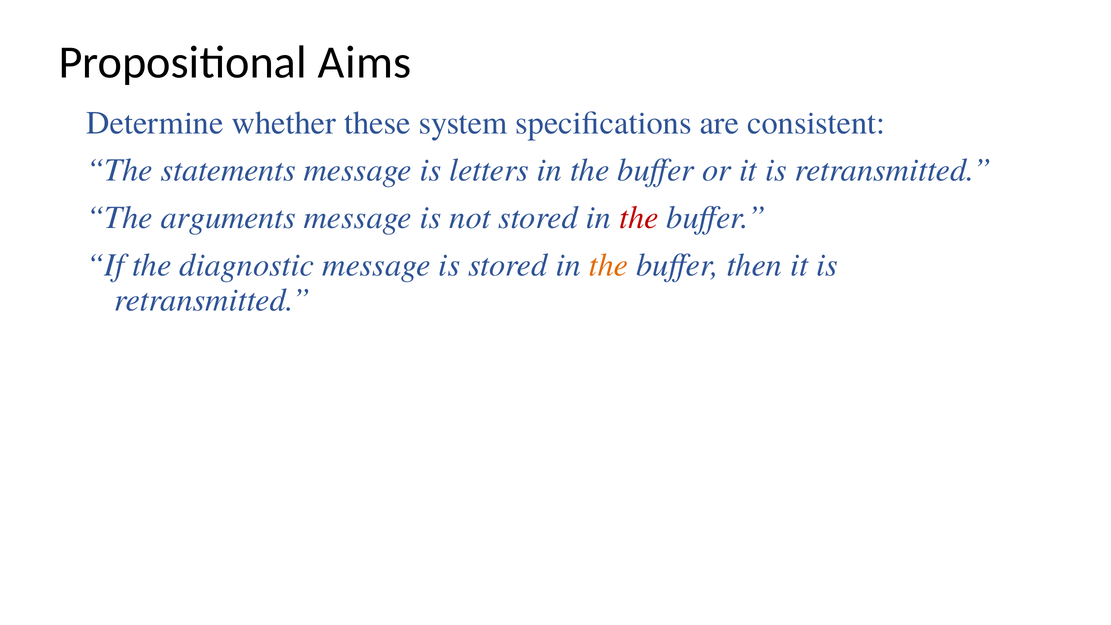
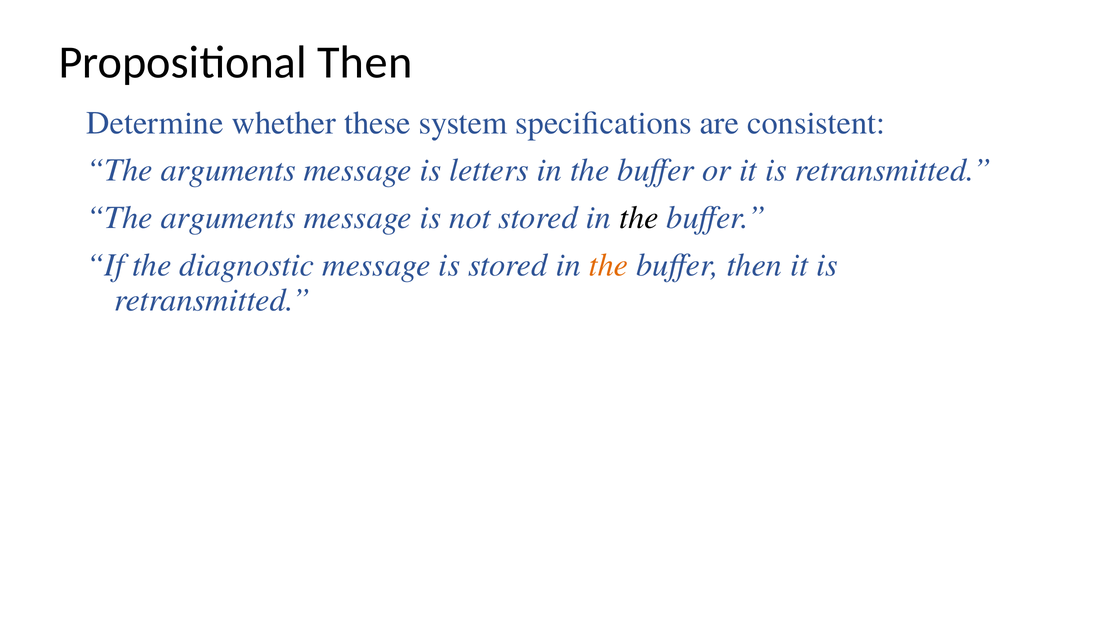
Propositional Aims: Aims -> Then
statements at (228, 170): statements -> arguments
the at (639, 218) colour: red -> black
